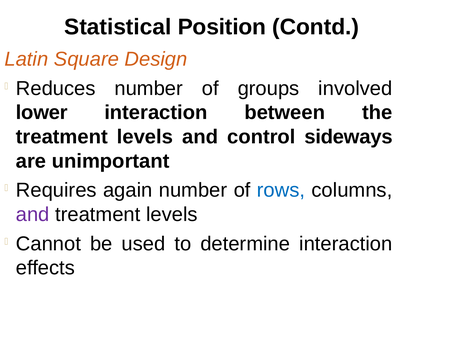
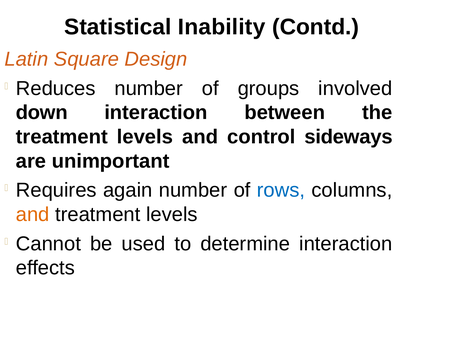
Position: Position -> Inability
lower: lower -> down
and at (33, 215) colour: purple -> orange
